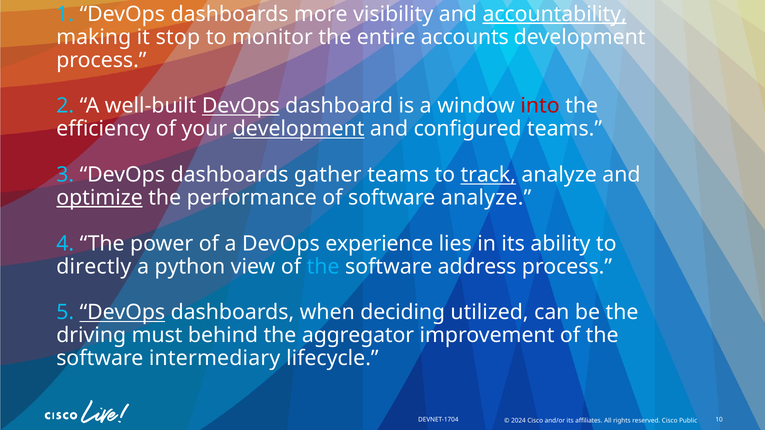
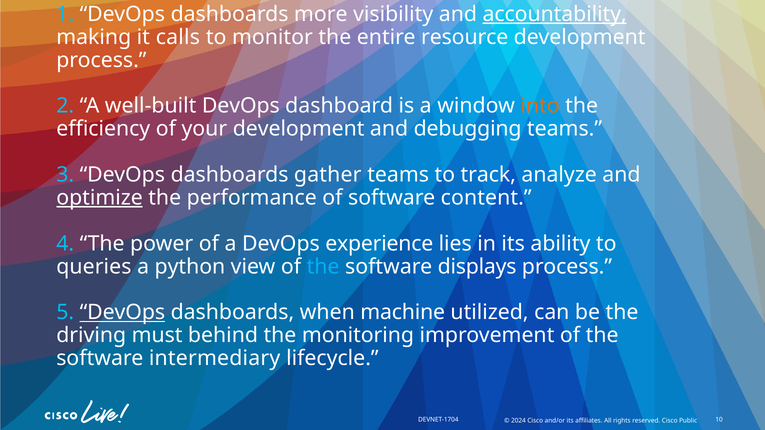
stop: stop -> calls
accounts: accounts -> resource
DevOps at (241, 106) underline: present -> none
into colour: red -> orange
development at (299, 129) underline: present -> none
configured: configured -> debugging
track underline: present -> none
software analyze: analyze -> content
directly: directly -> queries
address: address -> displays
deciding: deciding -> machine
aggregator: aggregator -> monitoring
